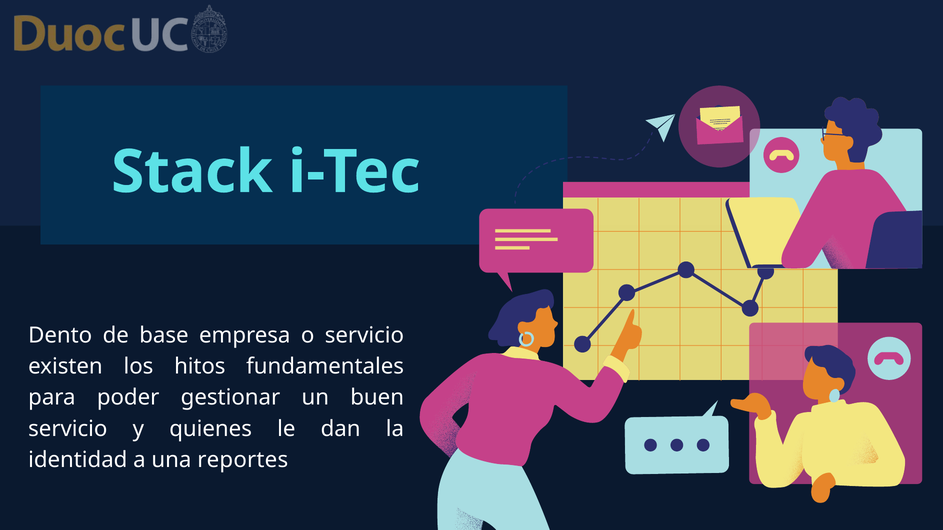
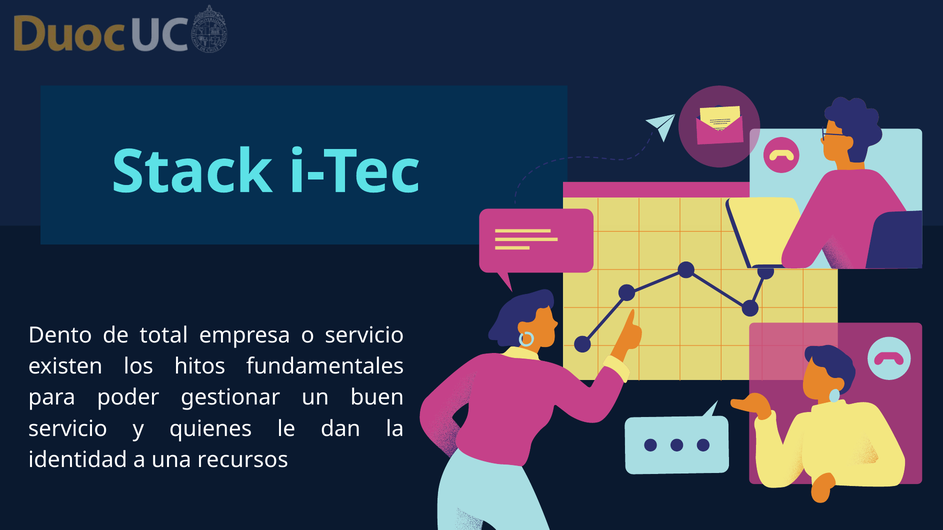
base: base -> total
reportes: reportes -> recursos
